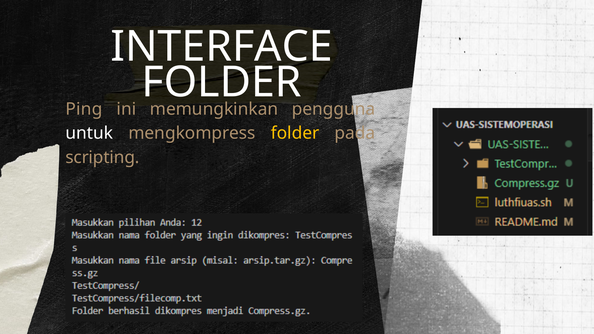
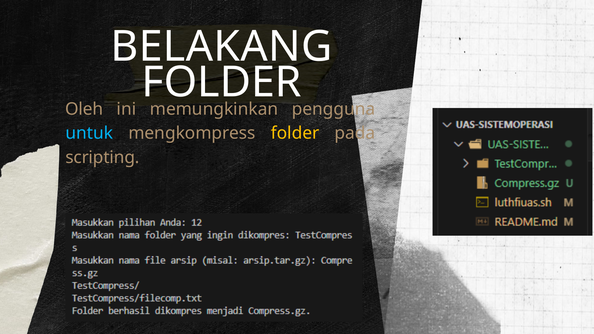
INTERFACE: INTERFACE -> BELAKANG
Ping: Ping -> Oleh
untuk colour: white -> light blue
